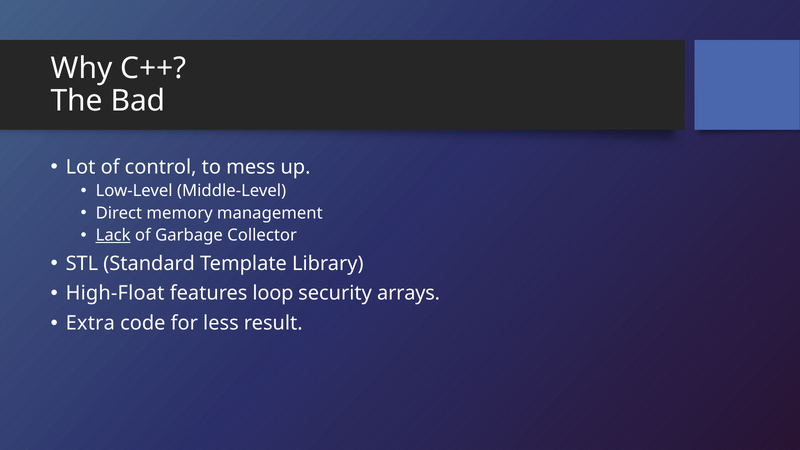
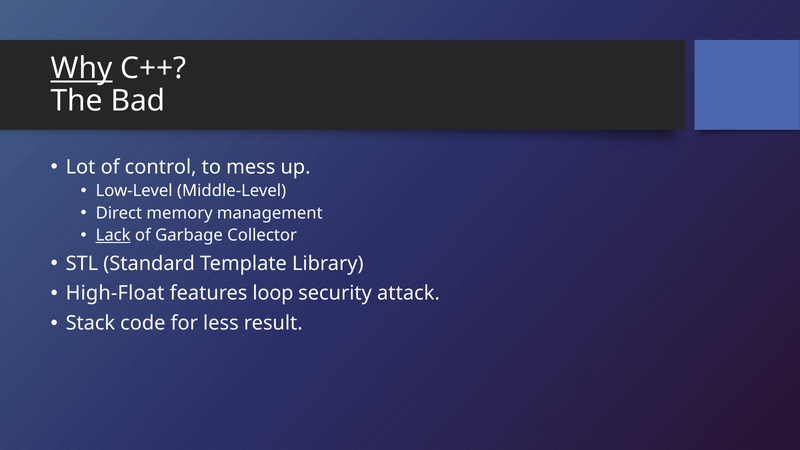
Why underline: none -> present
arrays: arrays -> attack
Extra: Extra -> Stack
